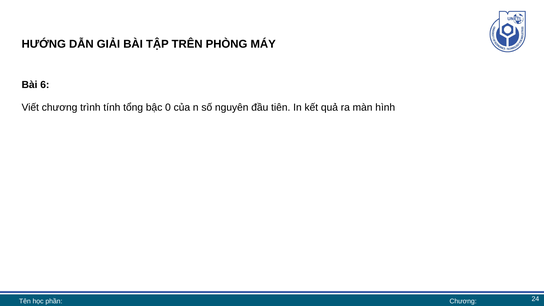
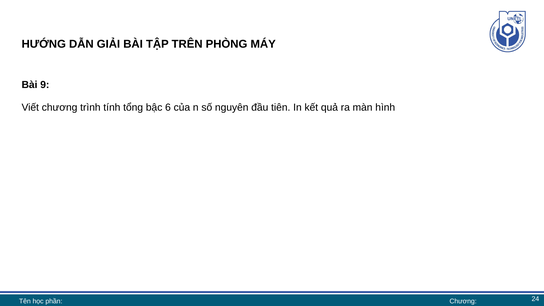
6: 6 -> 9
0: 0 -> 6
